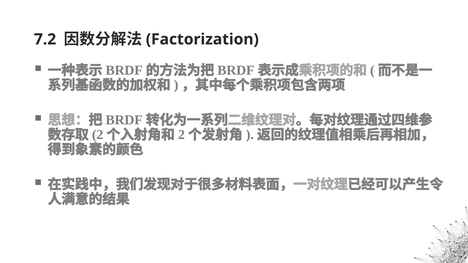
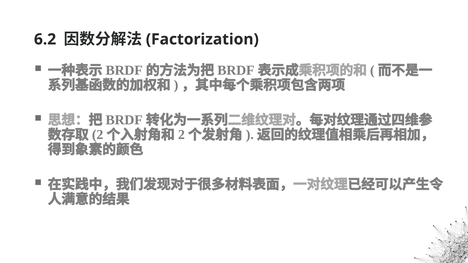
7.2: 7.2 -> 6.2
